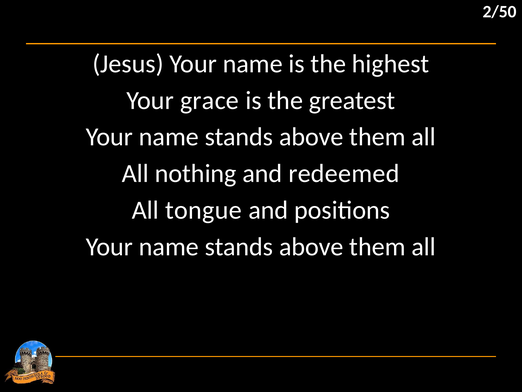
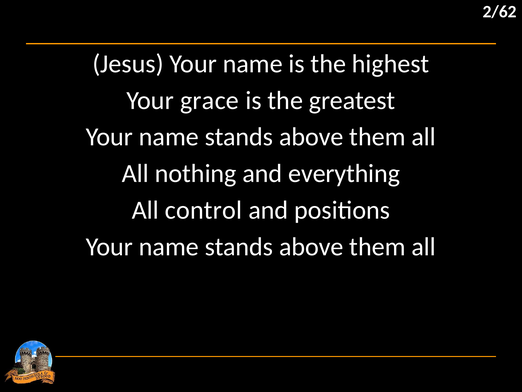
2/50: 2/50 -> 2/62
redeemed: redeemed -> everything
tongue: tongue -> control
